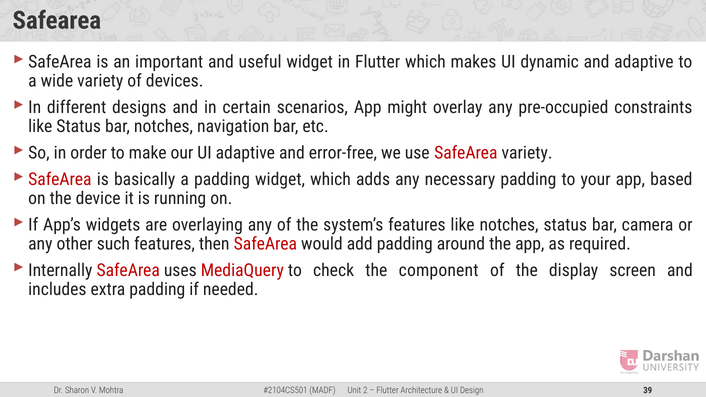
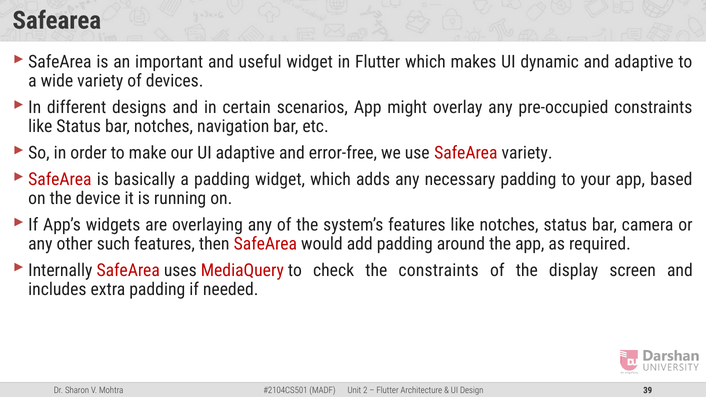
the component: component -> constraints
